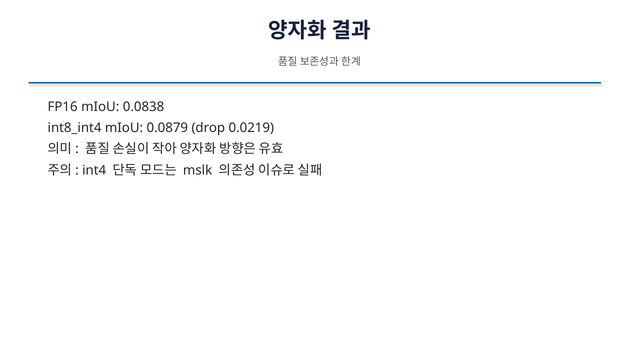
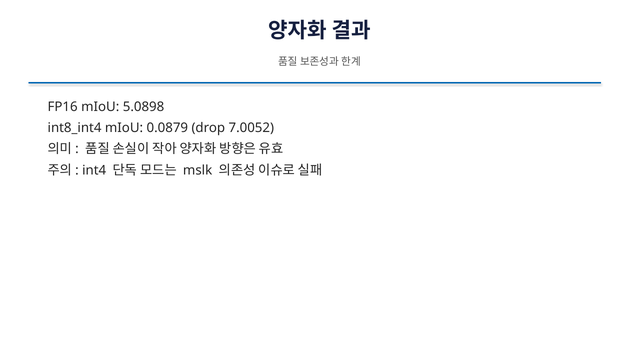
0.0838: 0.0838 -> 5.0898
0.0219: 0.0219 -> 7.0052
